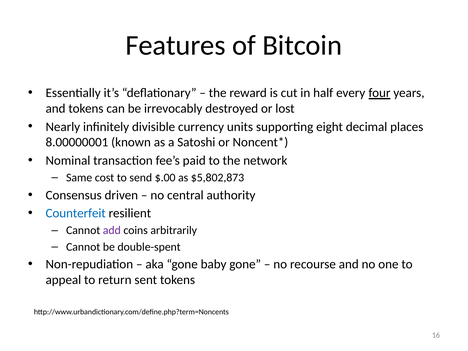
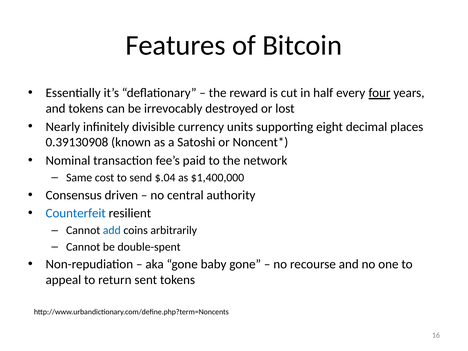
8.00000001: 8.00000001 -> 0.39130908
$.00: $.00 -> $.04
$5,802,873: $5,802,873 -> $1,400,000
add colour: purple -> blue
